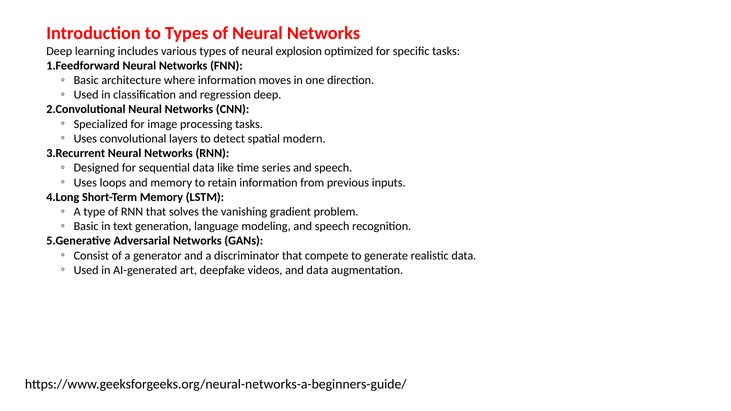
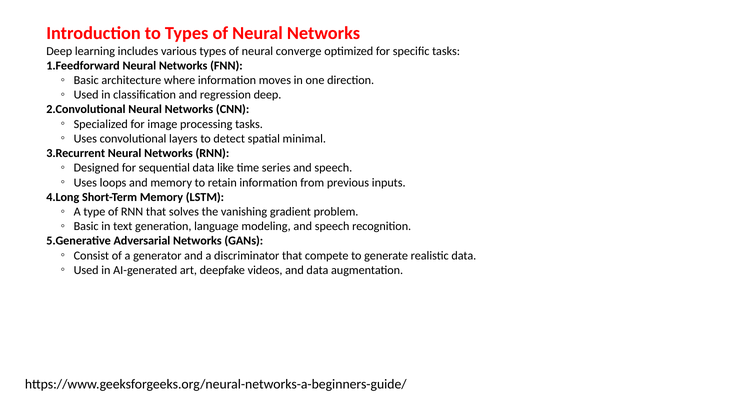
explosion: explosion -> converge
modern: modern -> minimal
